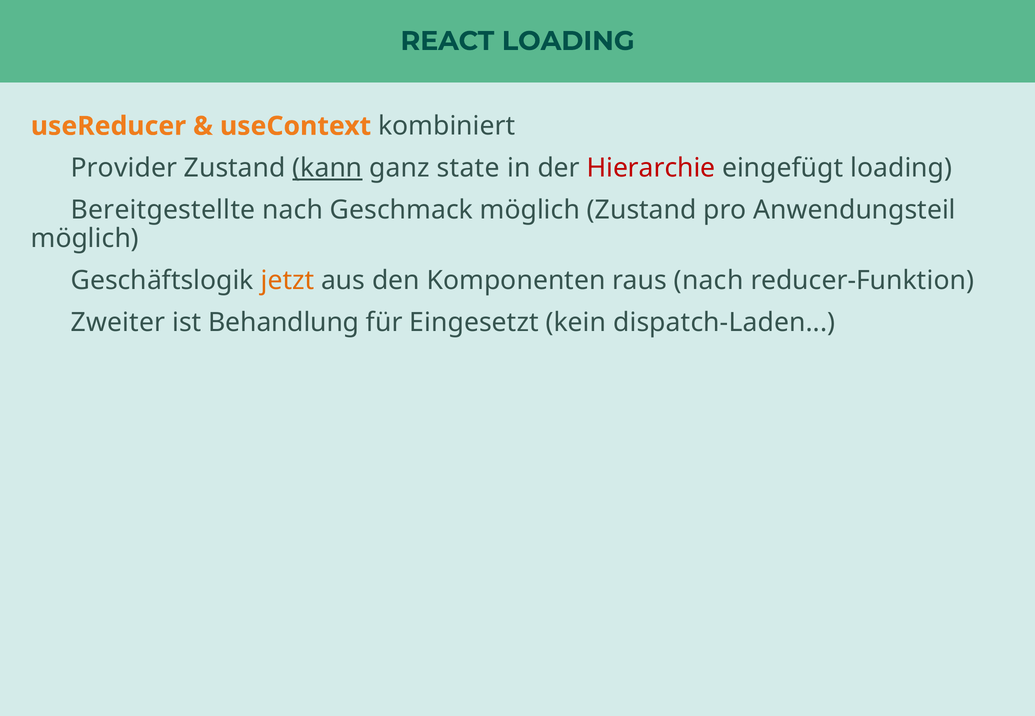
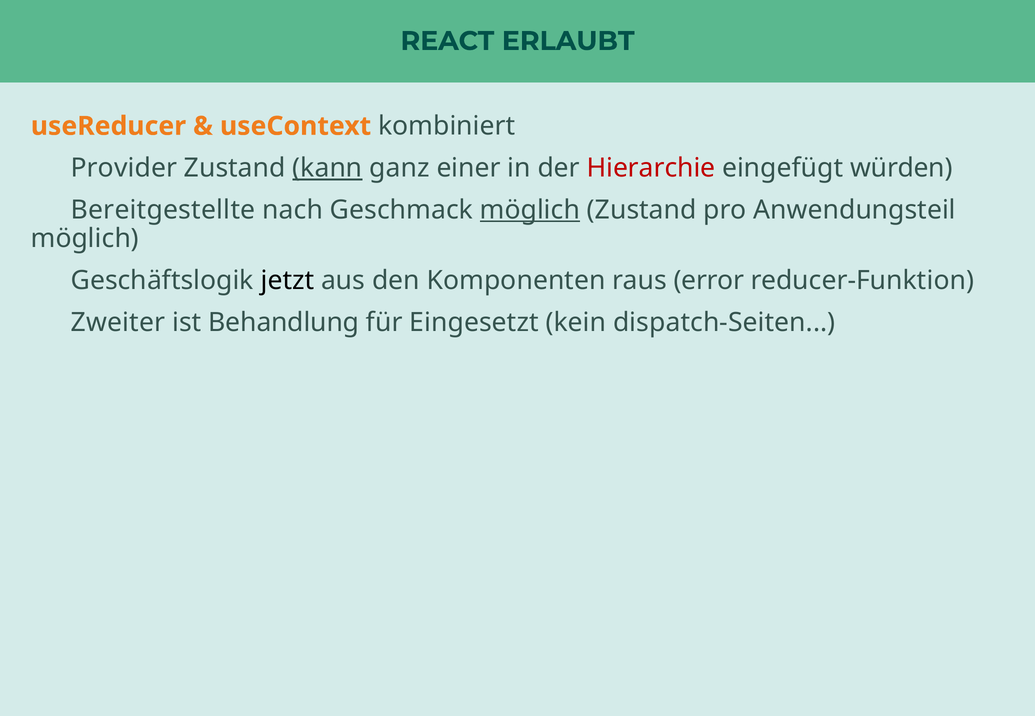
REACT LOADING: LOADING -> ERLAUBT
state: state -> einer
eingefügt loading: loading -> würden
möglich at (530, 210) underline: none -> present
jetzt colour: orange -> black
raus nach: nach -> error
dispatch-Laden: dispatch-Laden -> dispatch-Seiten
